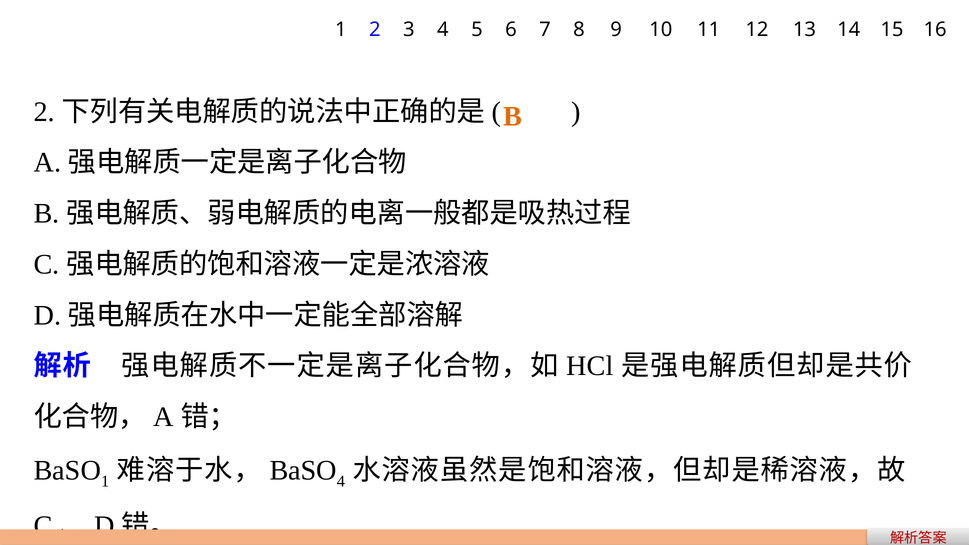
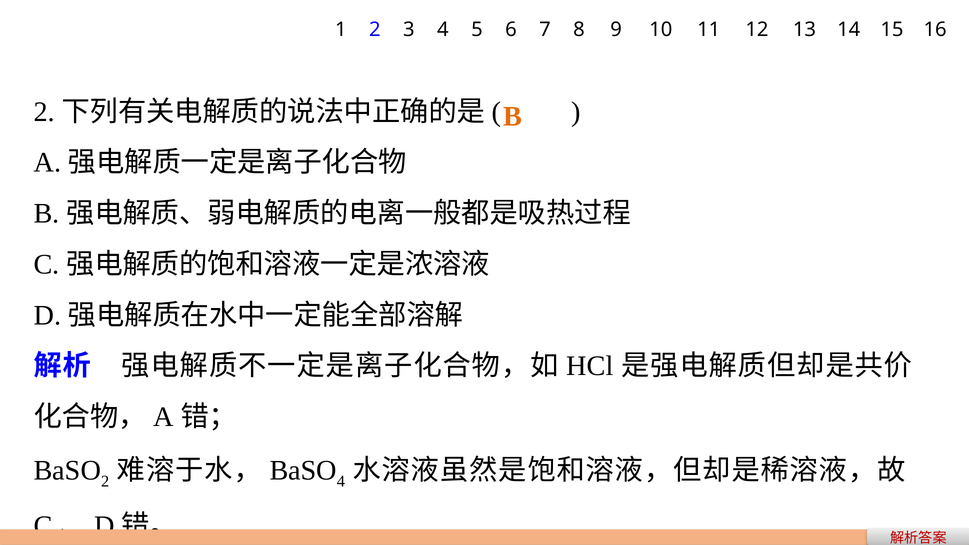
1 at (105, 481): 1 -> 2
